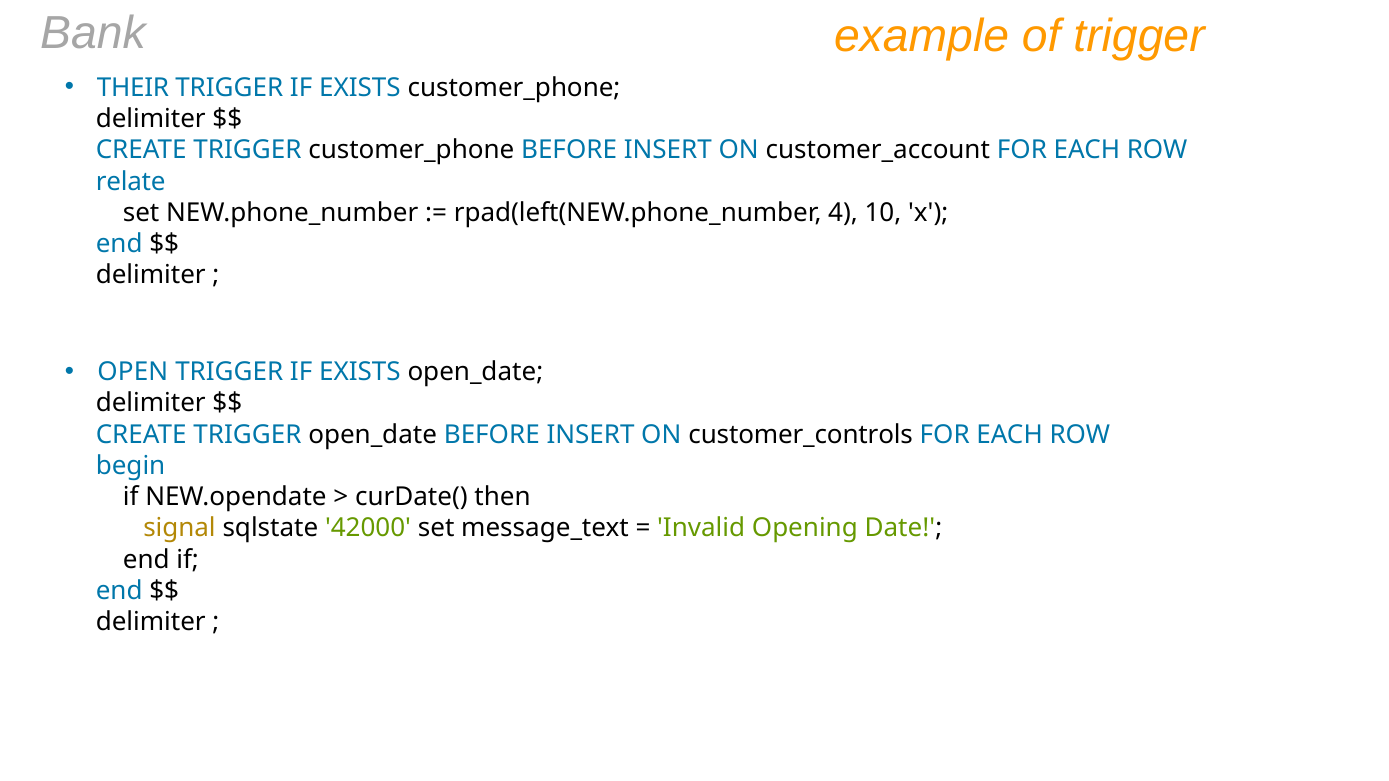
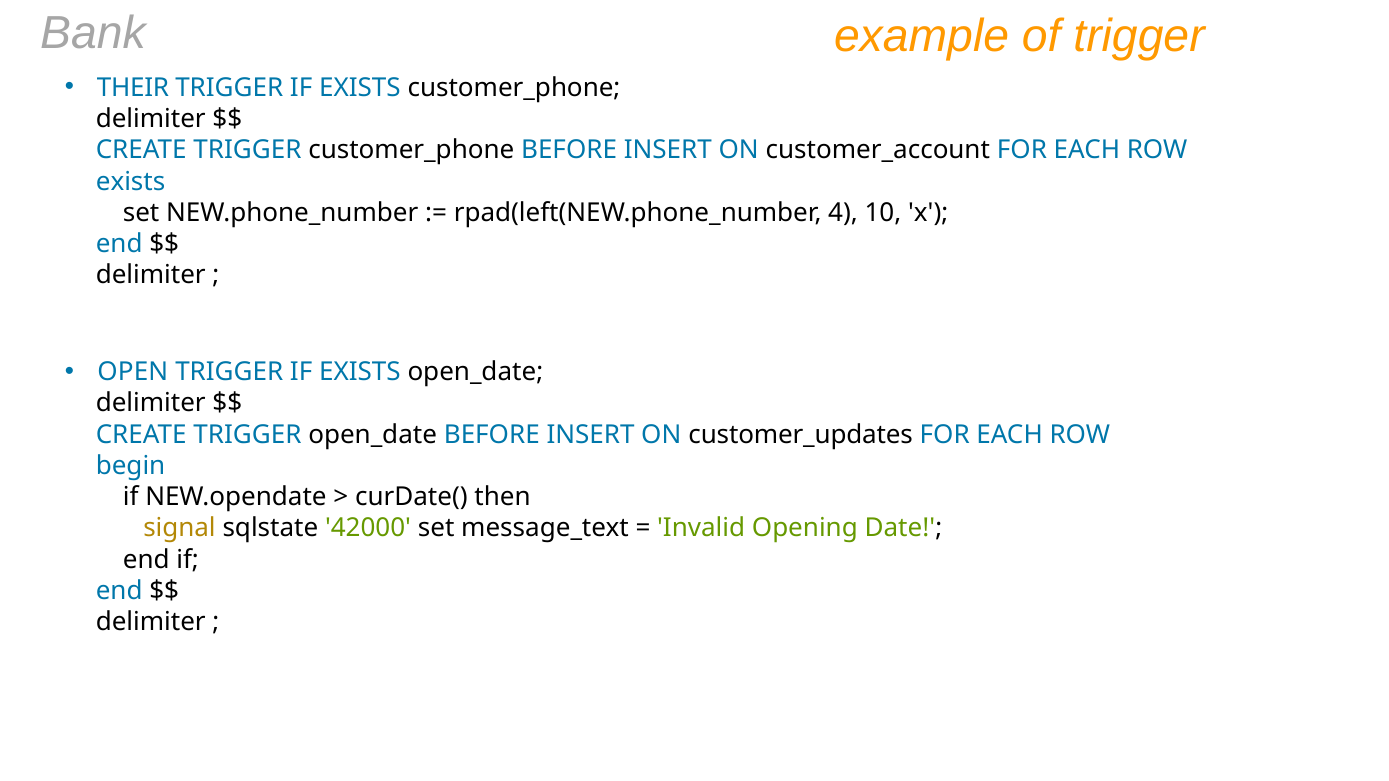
relate at (131, 182): relate -> exists
customer_controls: customer_controls -> customer_updates
